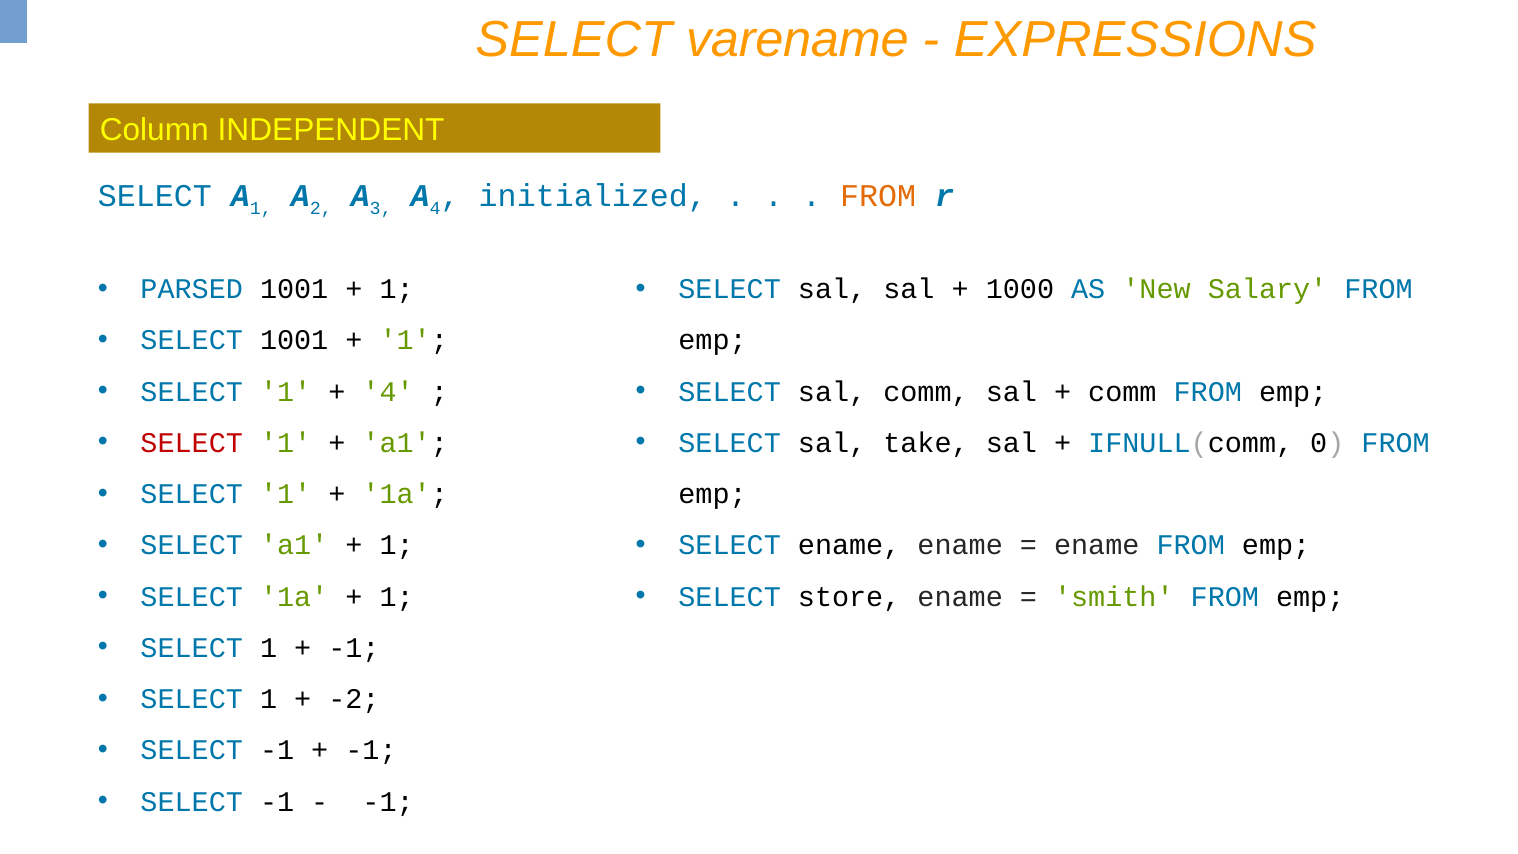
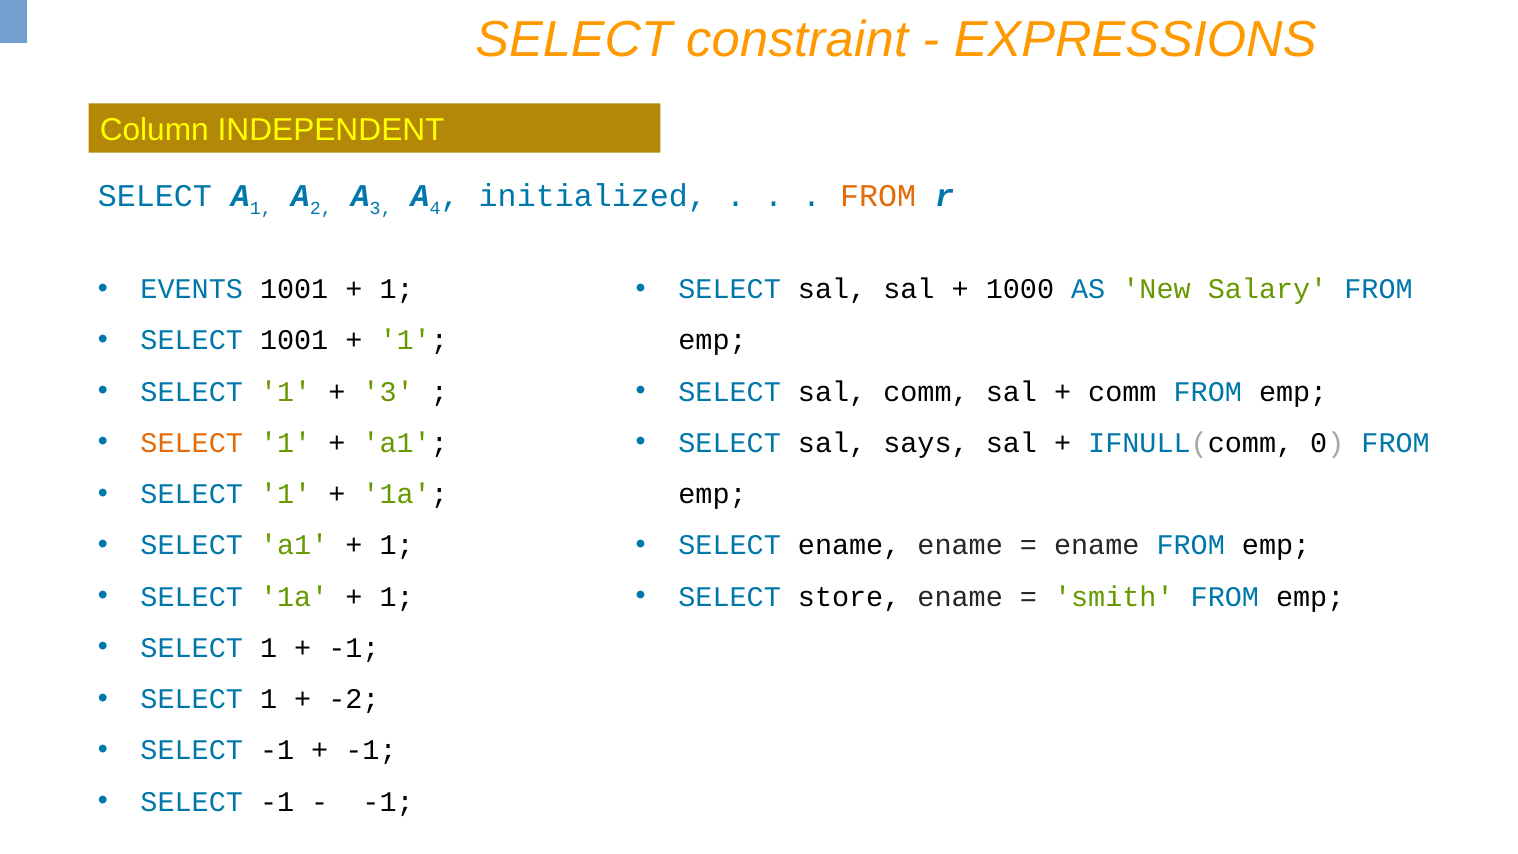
varename: varename -> constraint
PARSED: PARSED -> EVENTS
4 at (388, 392): 4 -> 3
SELECT at (192, 443) colour: red -> orange
take: take -> says
